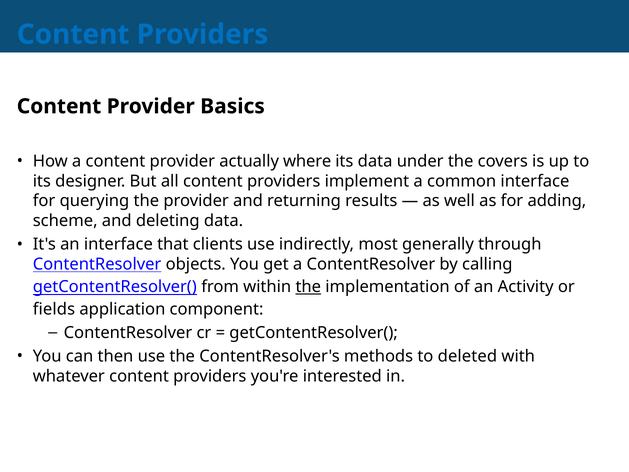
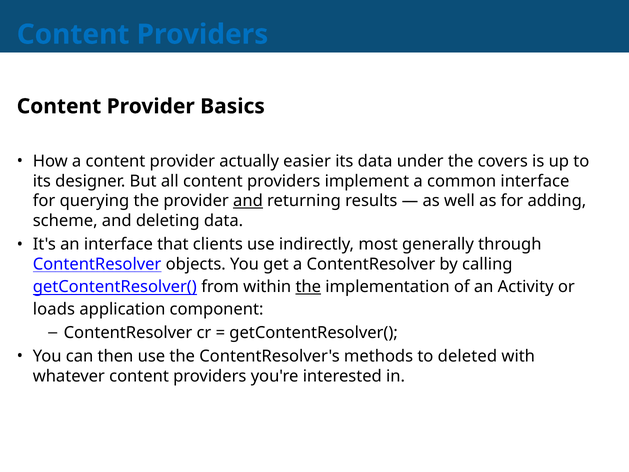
where: where -> easier
and at (248, 201) underline: none -> present
fields: fields -> loads
